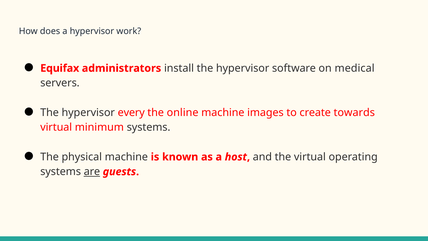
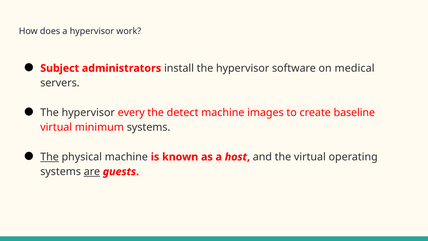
Equifax: Equifax -> Subject
online: online -> detect
towards: towards -> baseline
The at (50, 157) underline: none -> present
